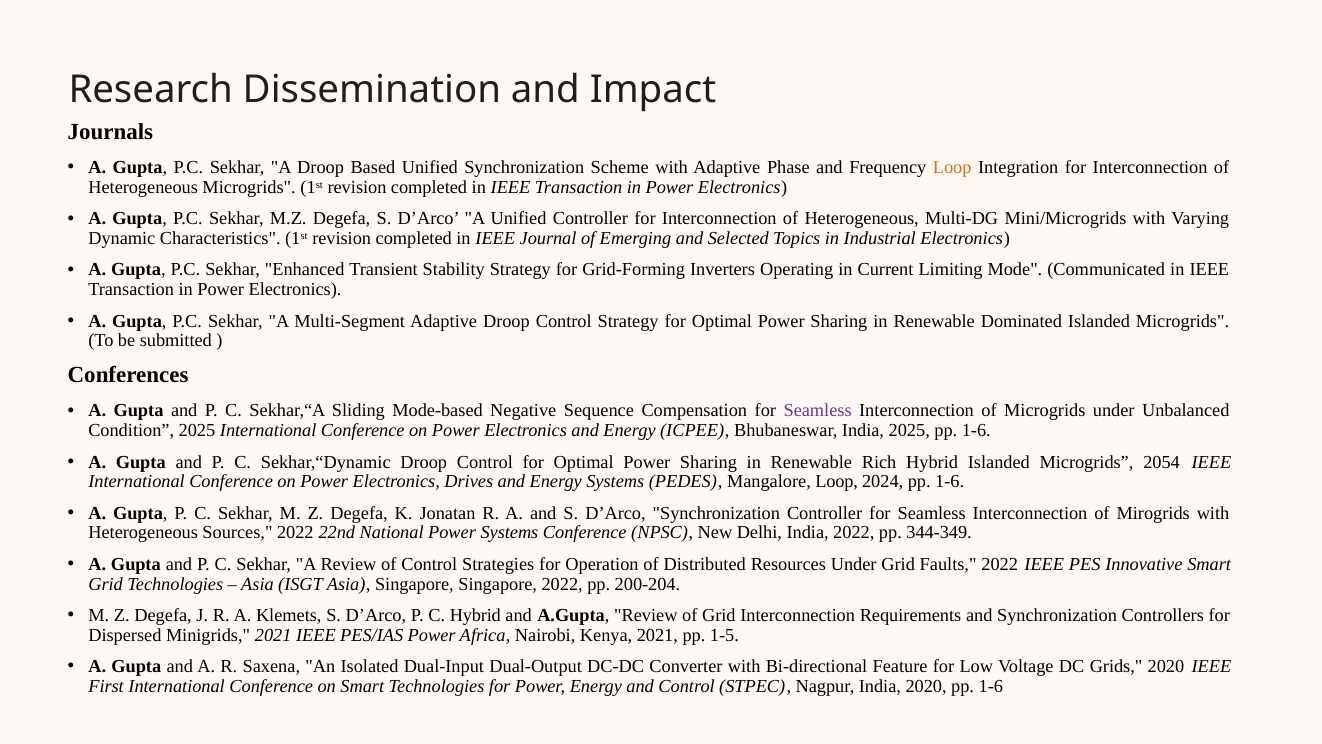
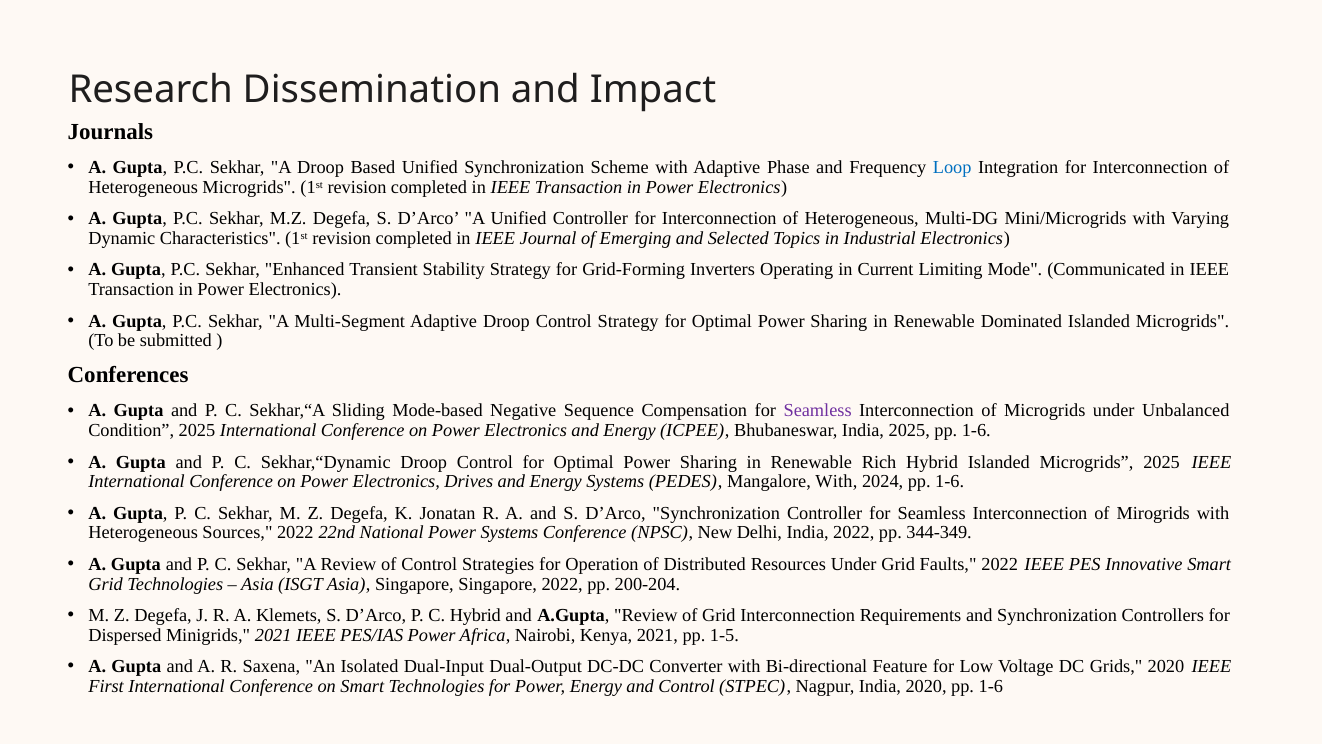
Loop at (952, 168) colour: orange -> blue
Microgrids 2054: 2054 -> 2025
Mangalore Loop: Loop -> With
